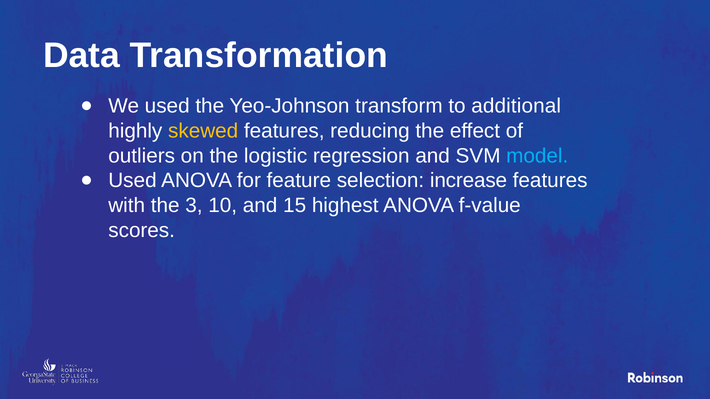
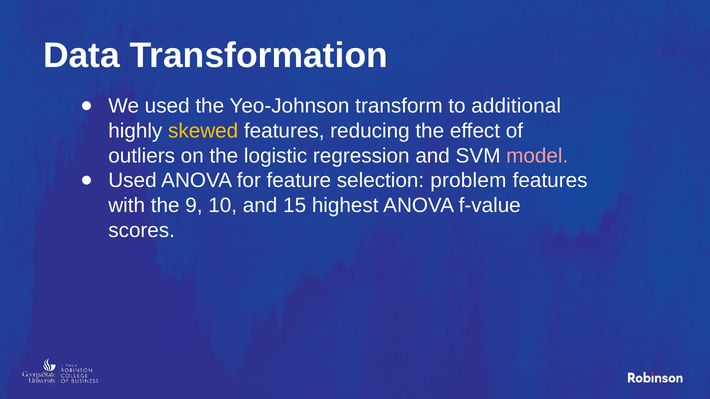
model colour: light blue -> pink
increase: increase -> problem
3: 3 -> 9
